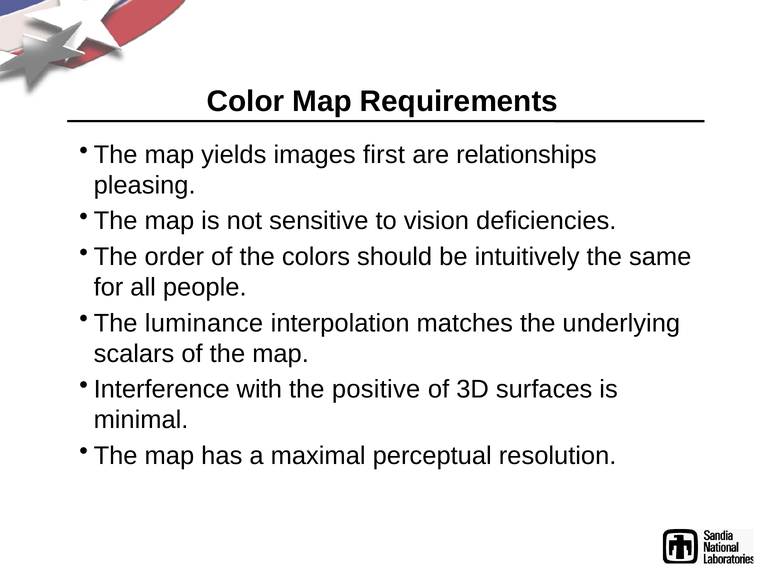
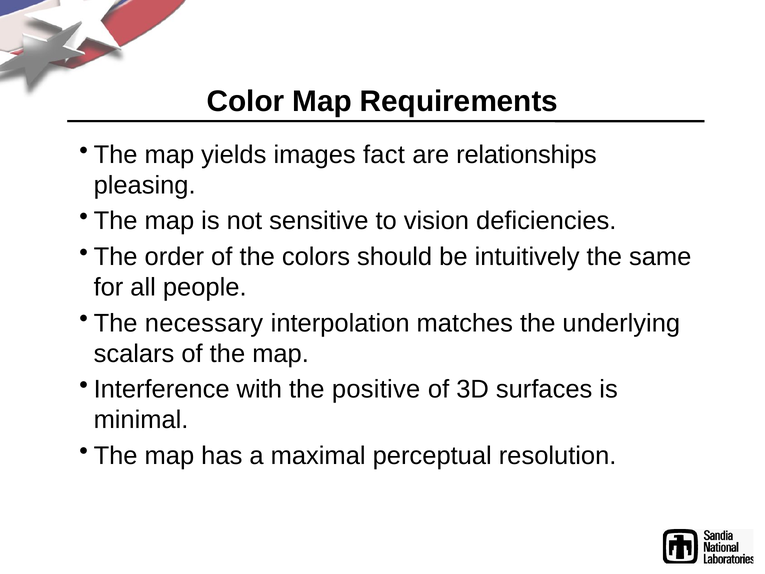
first: first -> fact
luminance: luminance -> necessary
